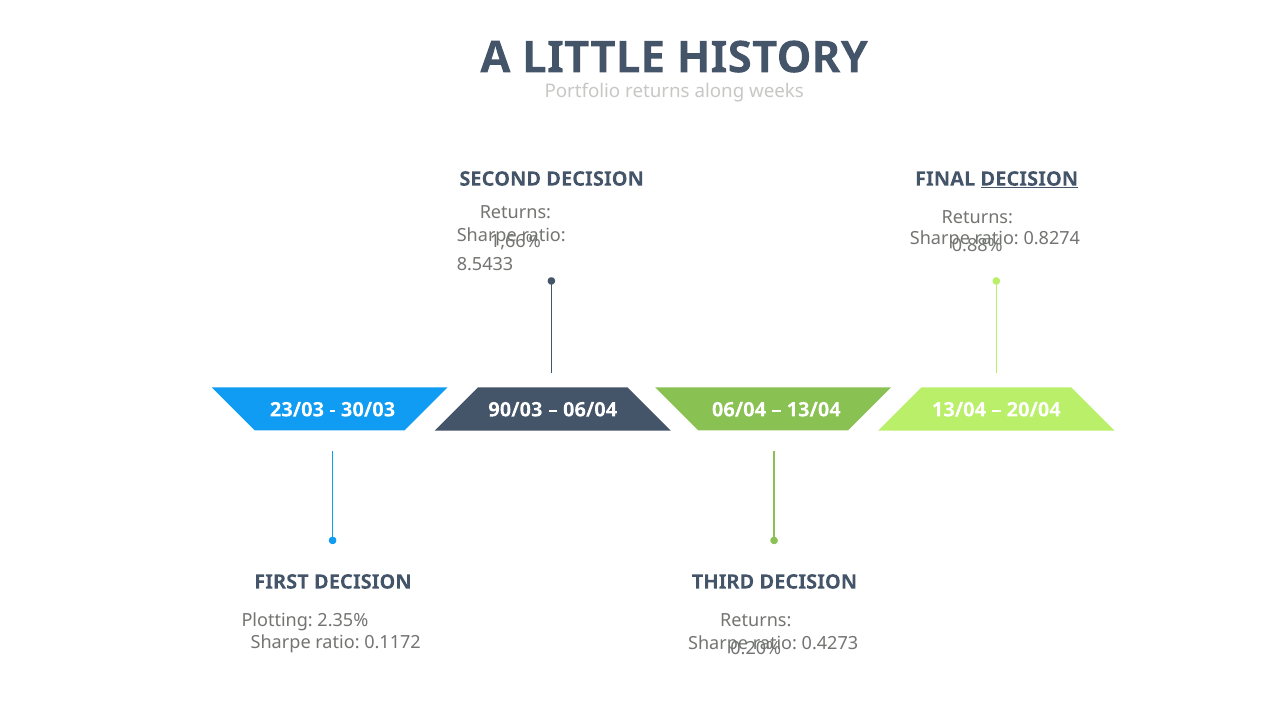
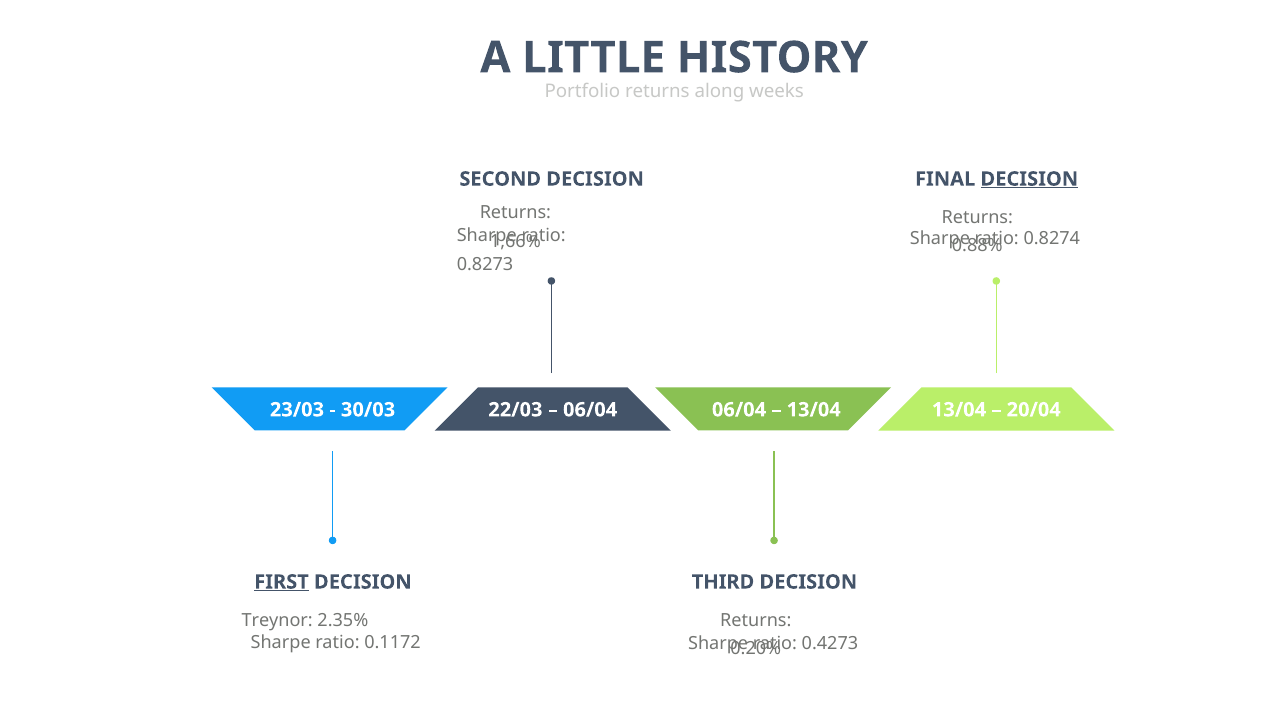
8.5433: 8.5433 -> 0.8273
90/03: 90/03 -> 22/03
FIRST underline: none -> present
Plotting: Plotting -> Treynor
